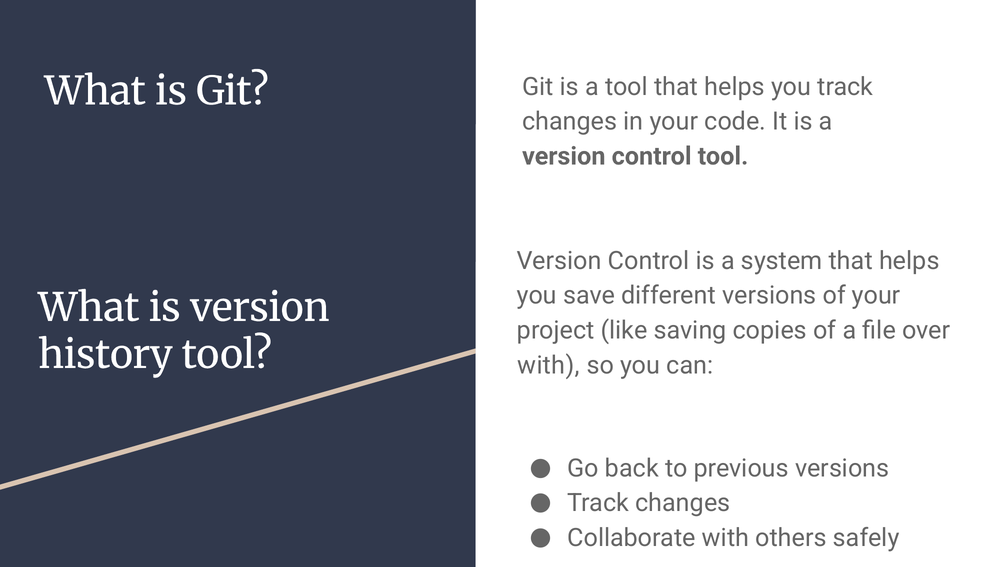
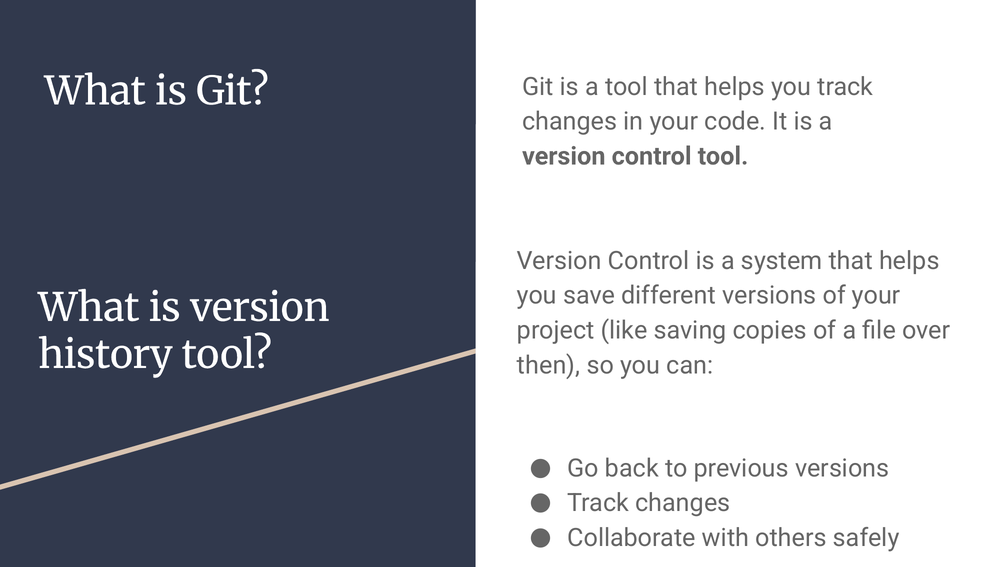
with at (548, 365): with -> then
